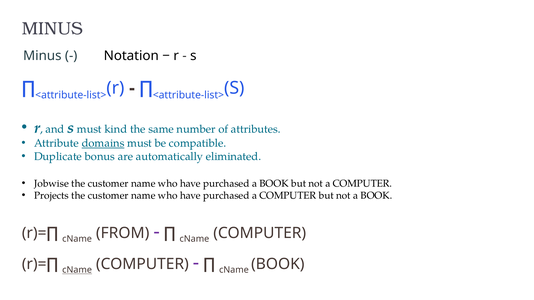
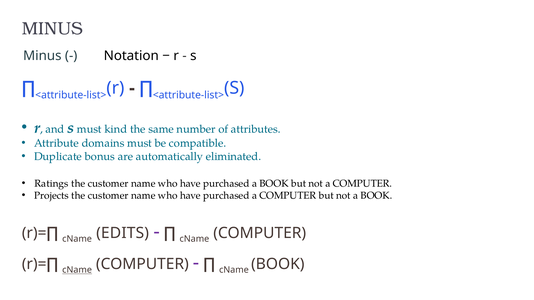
domains underline: present -> none
Jobwise: Jobwise -> Ratings
FROM: FROM -> EDITS
